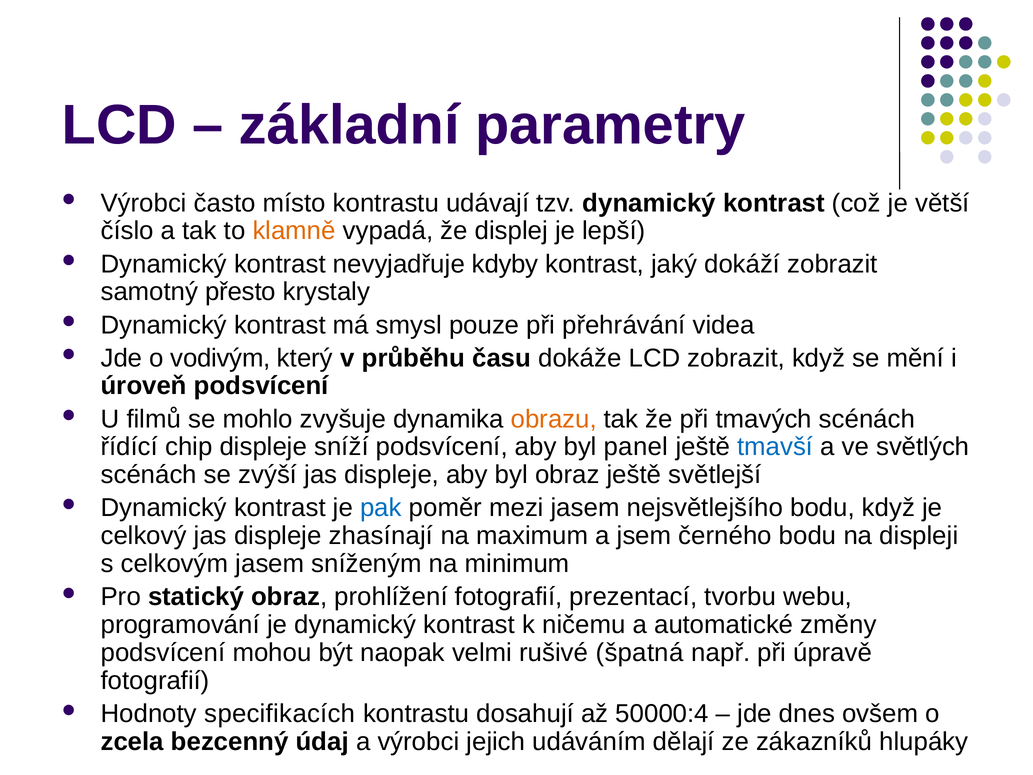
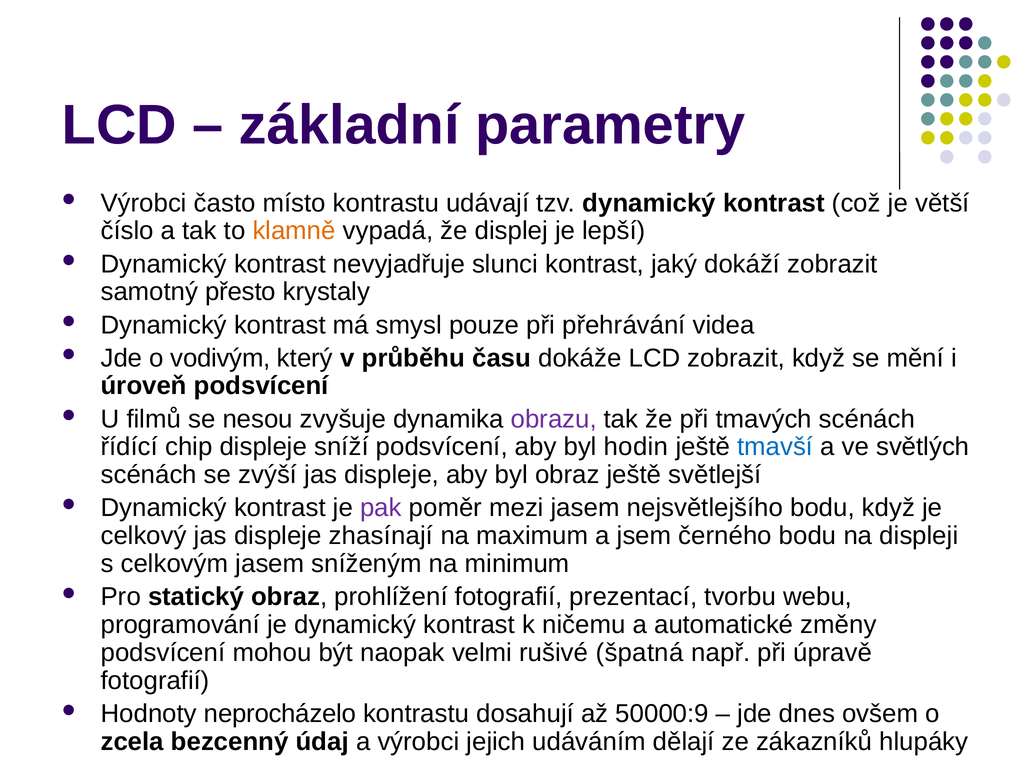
kdyby: kdyby -> slunci
mohlo: mohlo -> nesou
obrazu colour: orange -> purple
panel: panel -> hodin
pak colour: blue -> purple
specifikacích: specifikacích -> neprocházelo
50000:4: 50000:4 -> 50000:9
